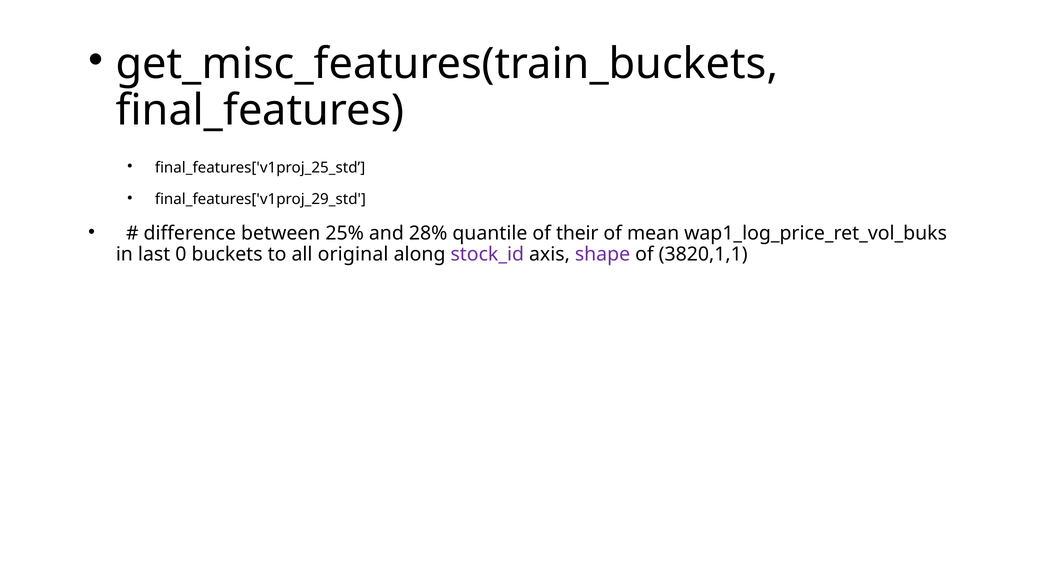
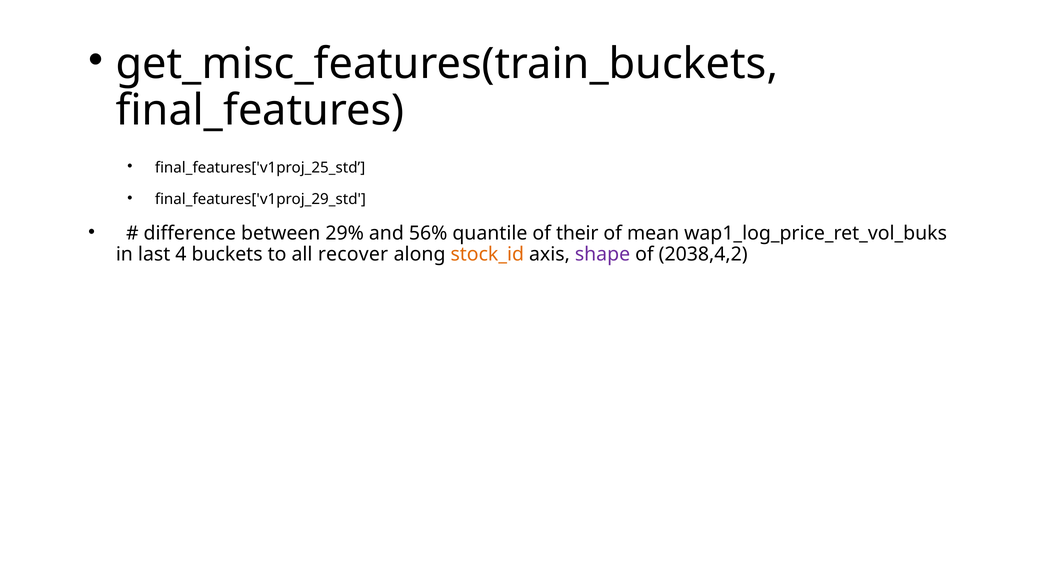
25%: 25% -> 29%
28%: 28% -> 56%
0: 0 -> 4
original: original -> recover
stock_id colour: purple -> orange
3820,1,1: 3820,1,1 -> 2038,4,2
